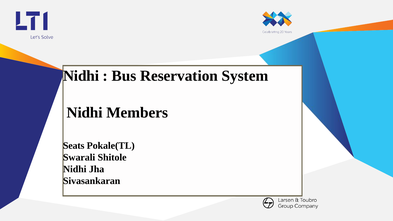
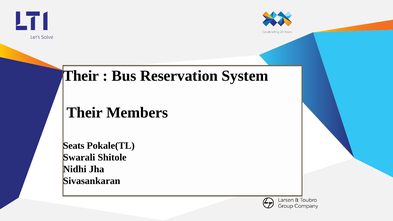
Nidhi at (81, 76): Nidhi -> Their
Nidhi at (85, 113): Nidhi -> Their
